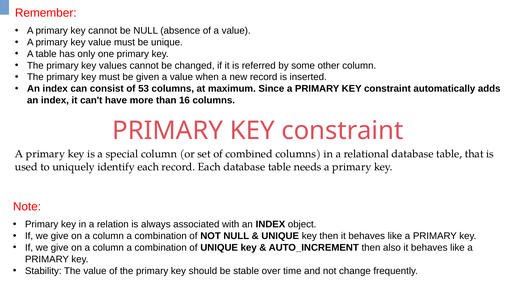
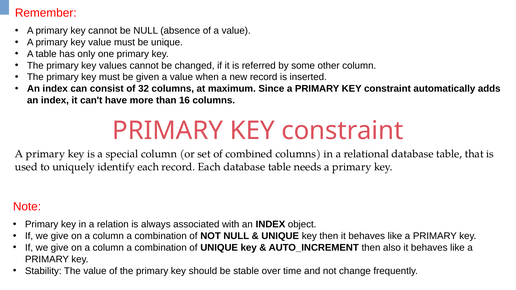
53: 53 -> 32
